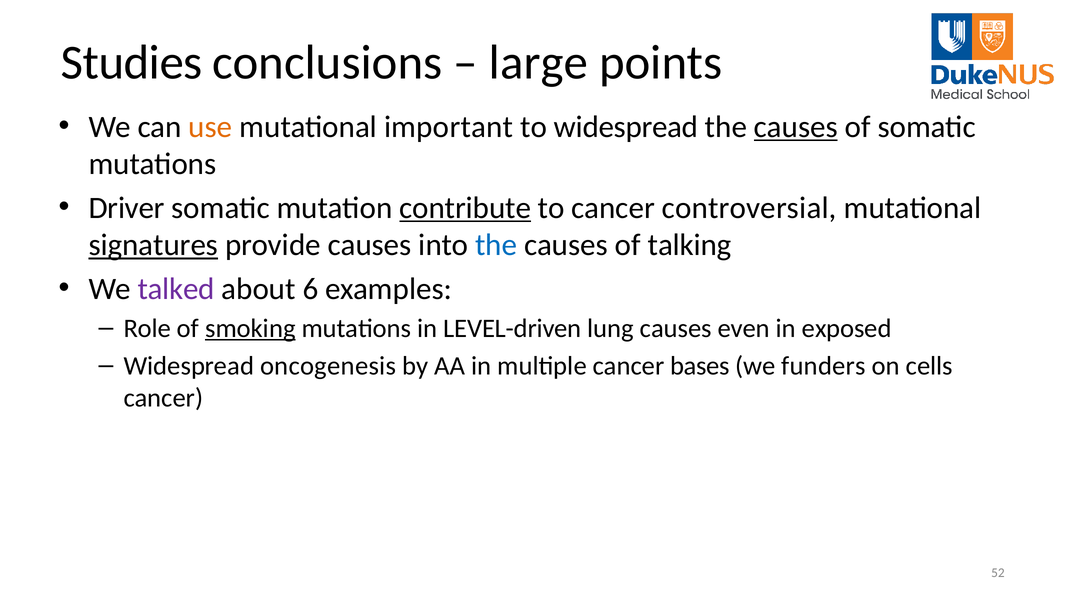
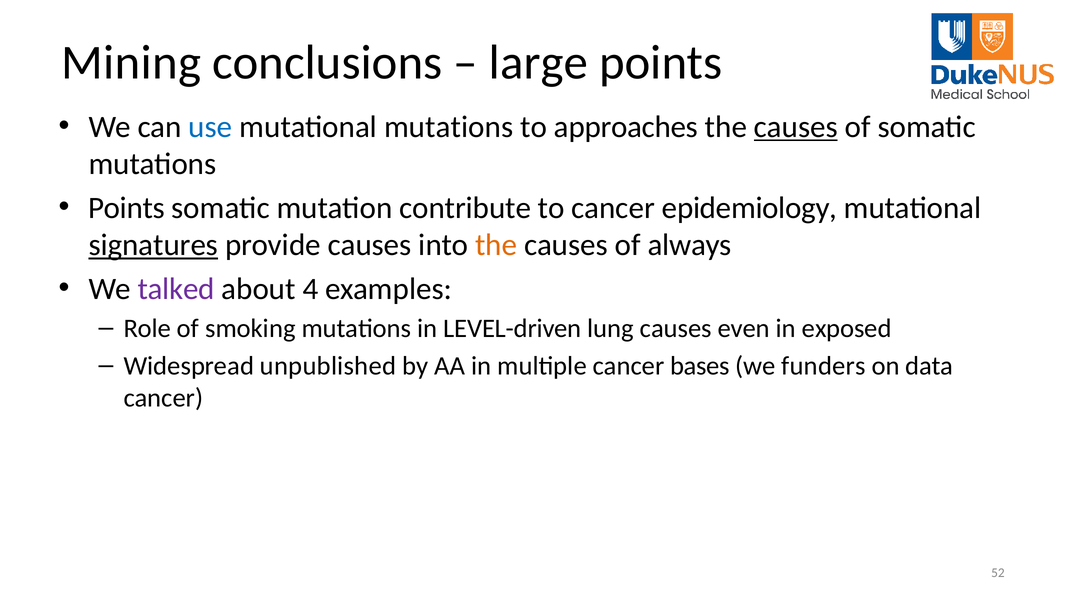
Studies: Studies -> Mining
use colour: orange -> blue
mutational important: important -> mutations
to widespread: widespread -> approaches
Driver at (127, 208): Driver -> Points
contribute underline: present -> none
controversial: controversial -> epidemiology
the at (496, 245) colour: blue -> orange
talking: talking -> always
6: 6 -> 4
smoking underline: present -> none
oncogenesis: oncogenesis -> unpublished
cells: cells -> data
